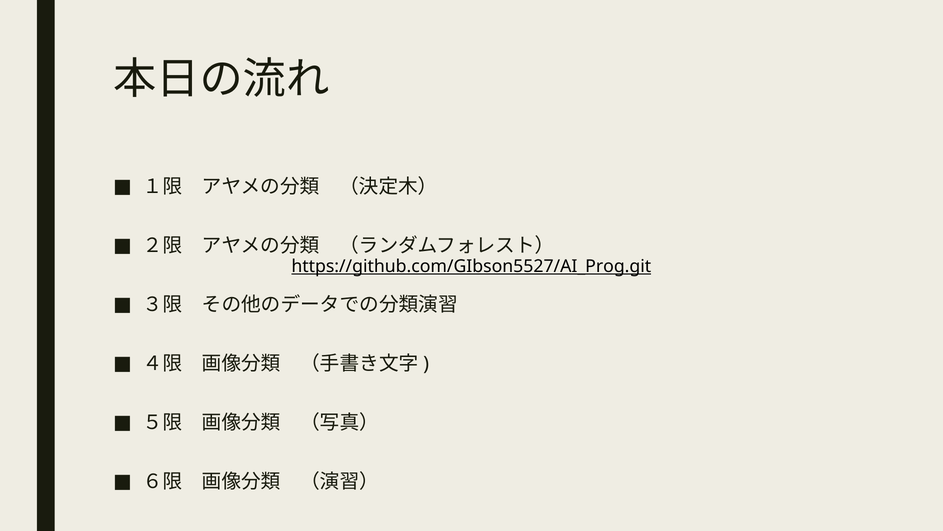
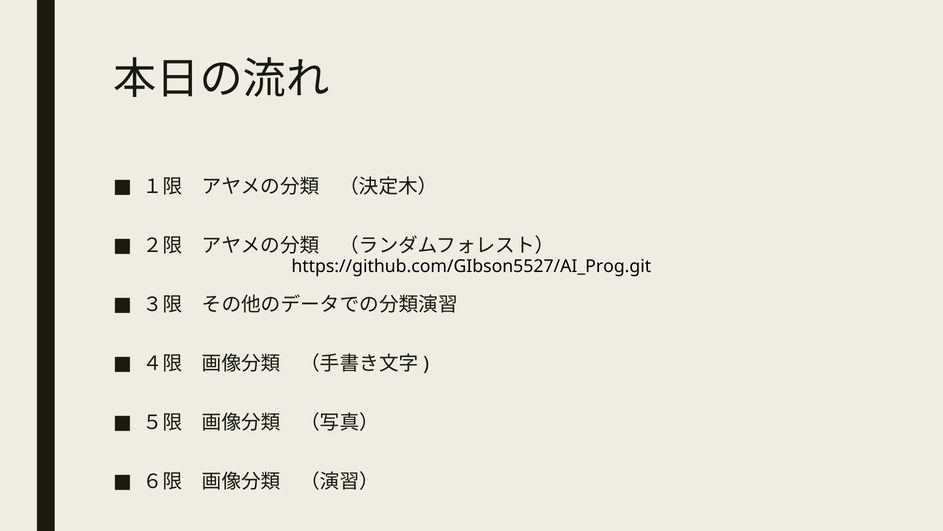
https://github.com/GIbson5527/AI_Prog.git underline: present -> none
